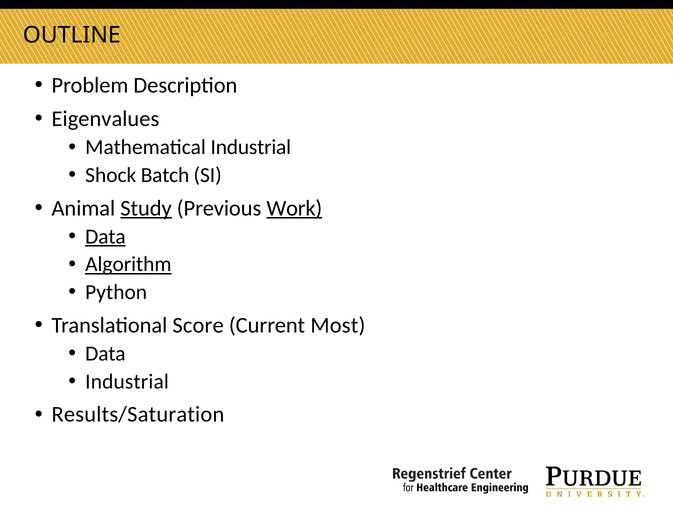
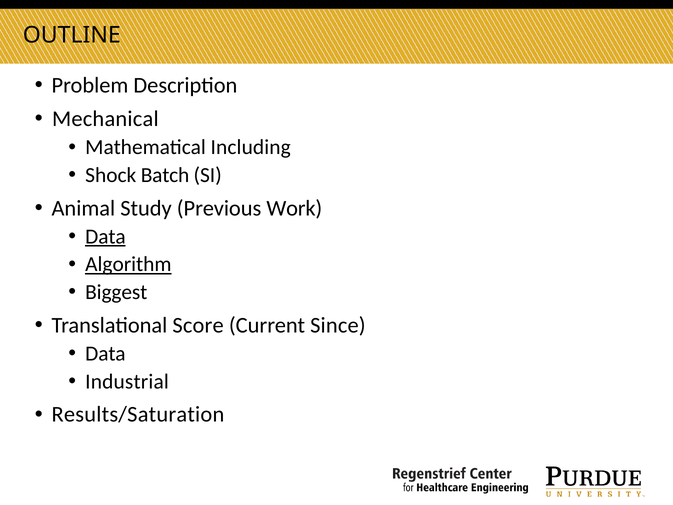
Eigenvalues: Eigenvalues -> Mechanical
Mathematical Industrial: Industrial -> Including
Study underline: present -> none
Work underline: present -> none
Python: Python -> Biggest
Most: Most -> Since
